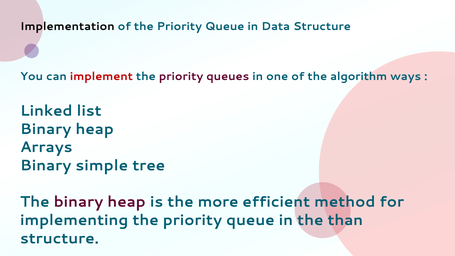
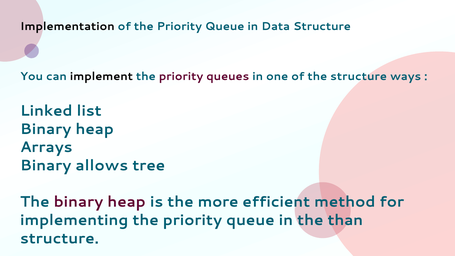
implement colour: red -> black
the algorithm: algorithm -> structure
simple: simple -> allows
